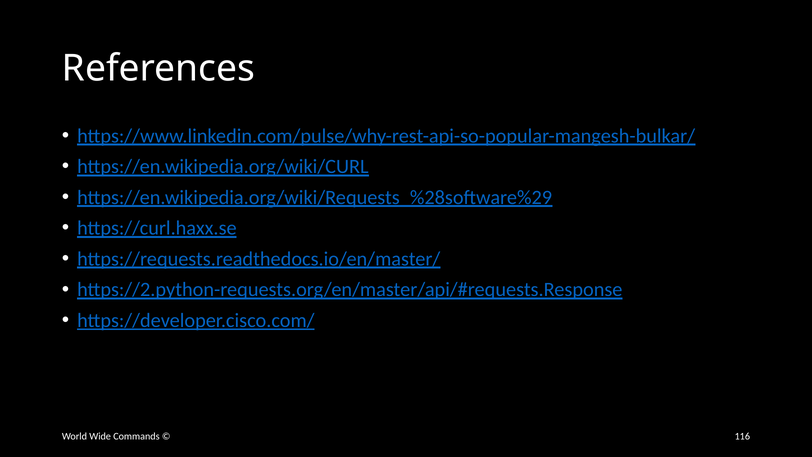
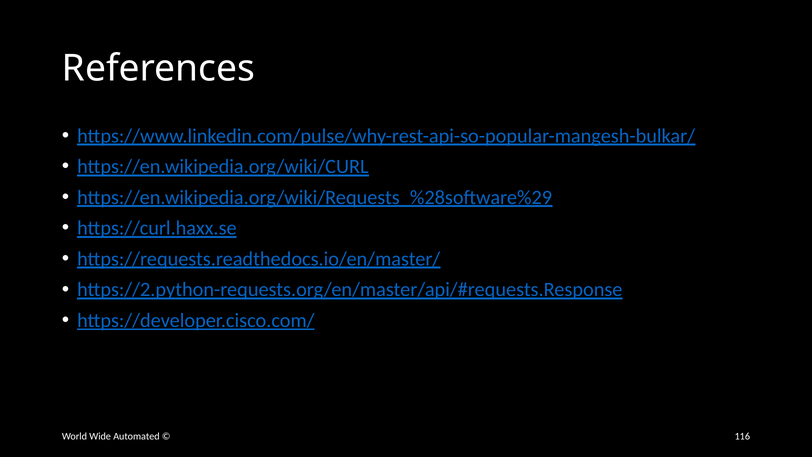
Commands: Commands -> Automated
